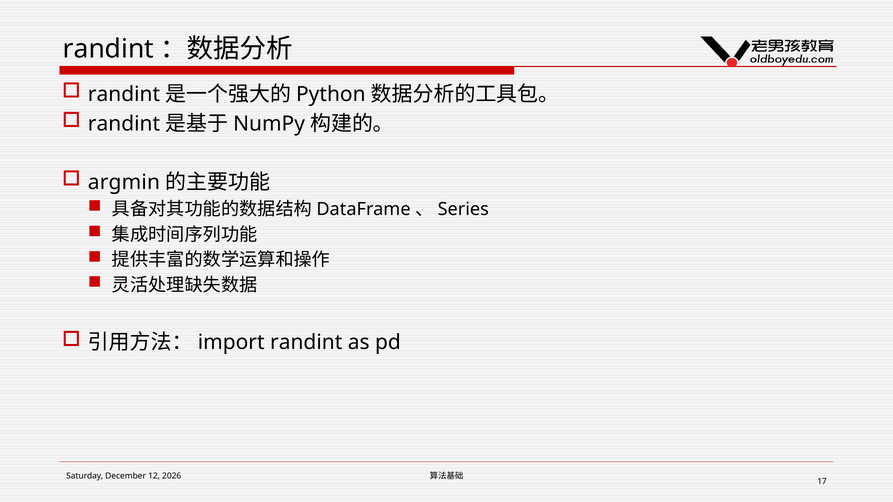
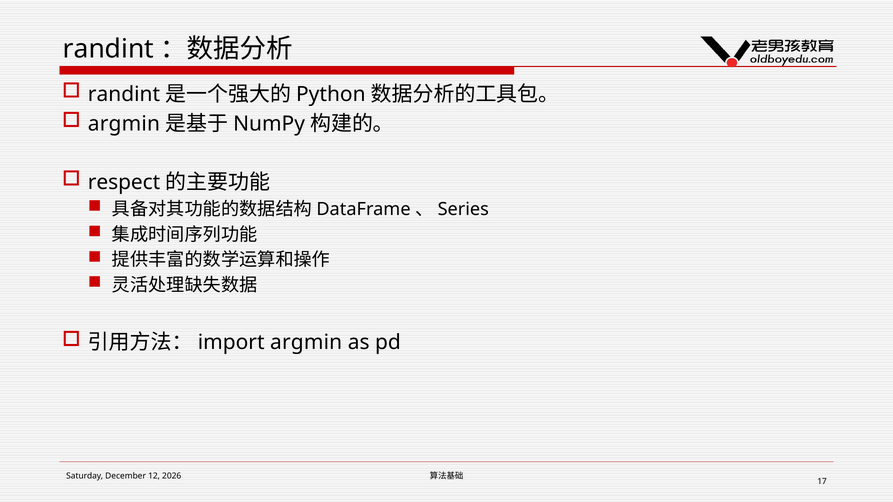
randint at (124, 124): randint -> argmin
argmin: argmin -> respect
randint at (306, 343): randint -> argmin
